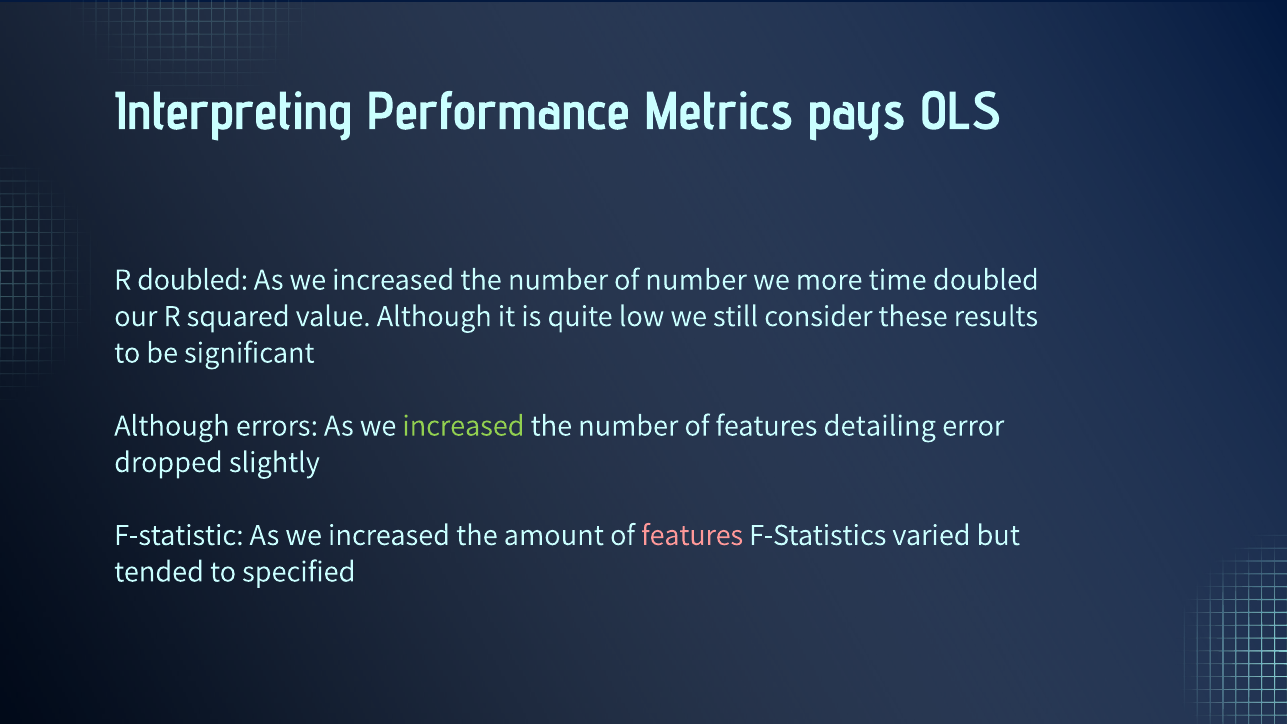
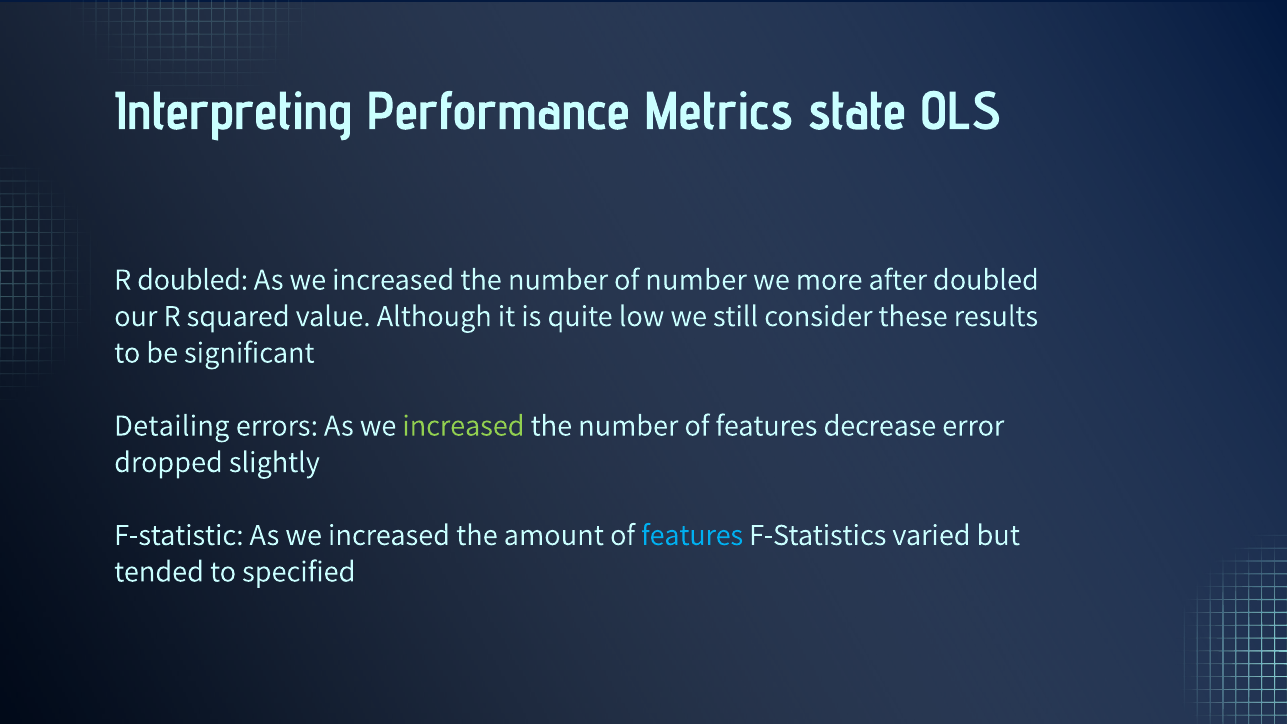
pays: pays -> state
time: time -> after
Although at (172, 425): Although -> Detailing
detailing: detailing -> decrease
features at (692, 535) colour: pink -> light blue
